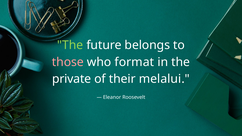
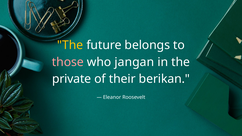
The at (70, 45) colour: light green -> yellow
format: format -> jangan
melalui: melalui -> berikan
